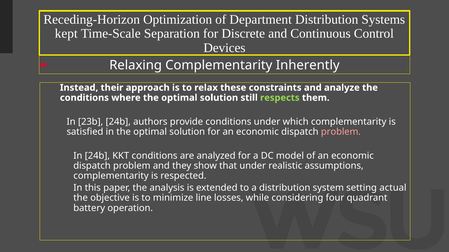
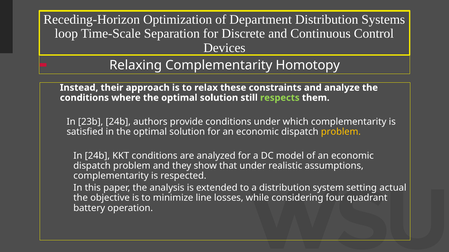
kept: kept -> loop
Inherently: Inherently -> Homotopy
problem at (341, 132) colour: pink -> yellow
